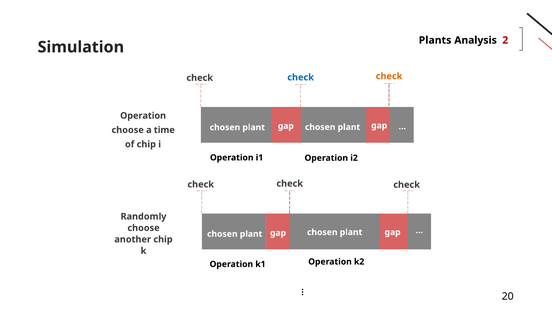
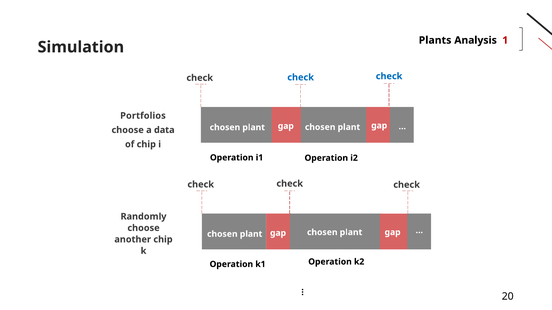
2: 2 -> 1
check at (389, 76) colour: orange -> blue
Operation at (143, 116): Operation -> Portfolios
time: time -> data
